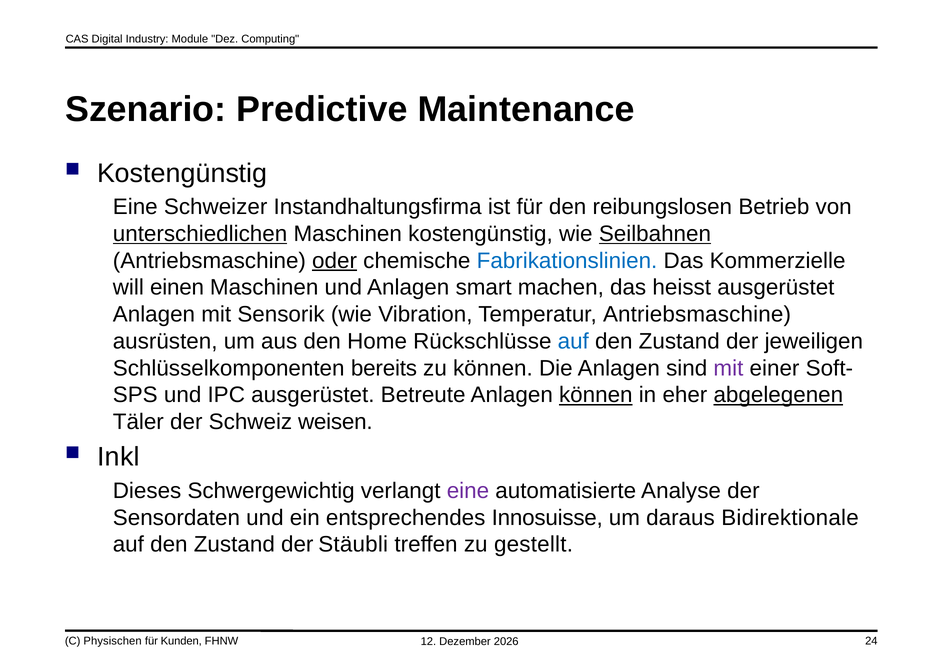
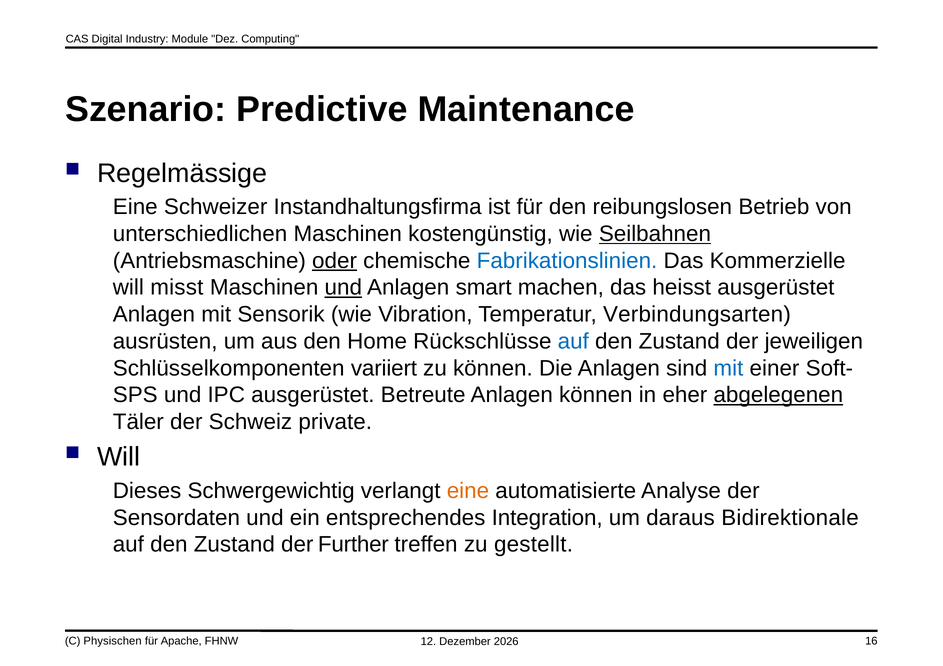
Kostengünstig at (182, 174): Kostengünstig -> Regelmässige
unterschiedlichen underline: present -> none
einen: einen -> misst
und at (343, 288) underline: none -> present
Temperatur Antriebsmaschine: Antriebsmaschine -> Verbindungsarten
bereits: bereits -> variiert
mit at (728, 369) colour: purple -> blue
können at (596, 396) underline: present -> none
weisen: weisen -> private
Inkl at (118, 458): Inkl -> Will
eine at (468, 491) colour: purple -> orange
Innosuisse: Innosuisse -> Integration
Stäubli: Stäubli -> Further
Kunden: Kunden -> Apache
24: 24 -> 16
